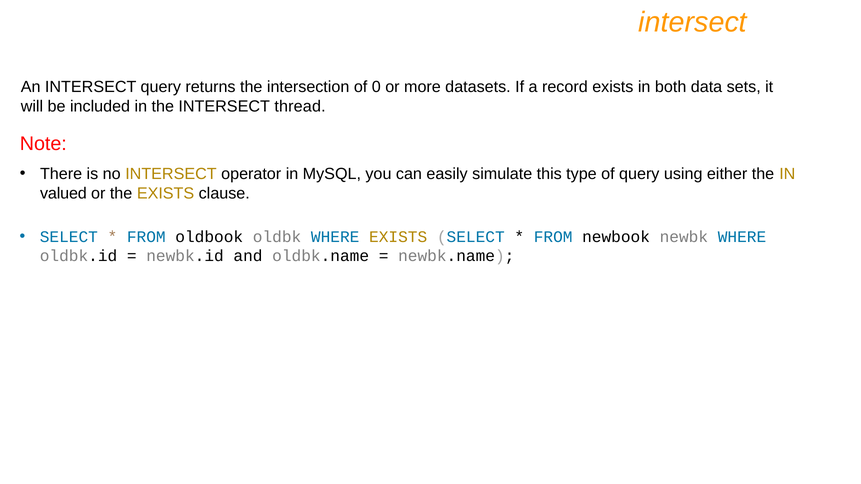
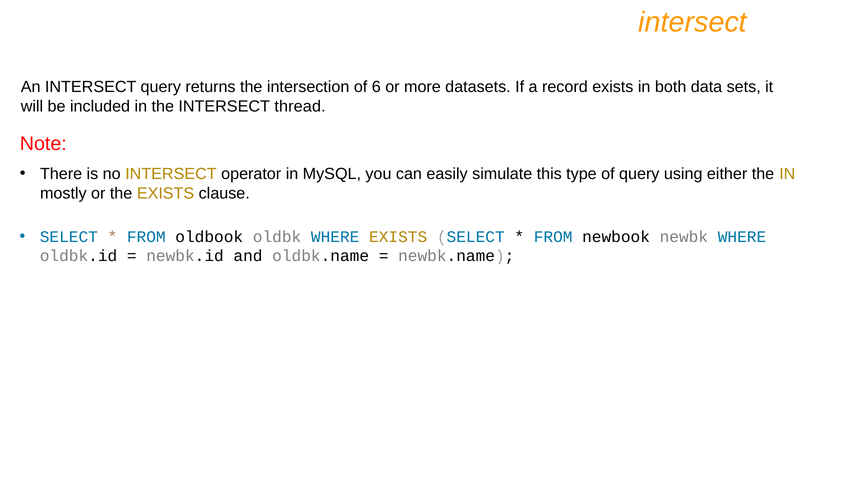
0: 0 -> 6
valued: valued -> mostly
